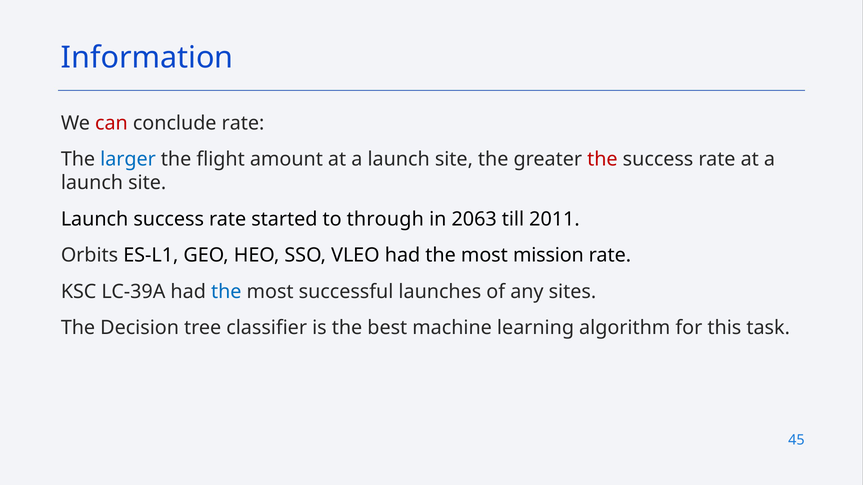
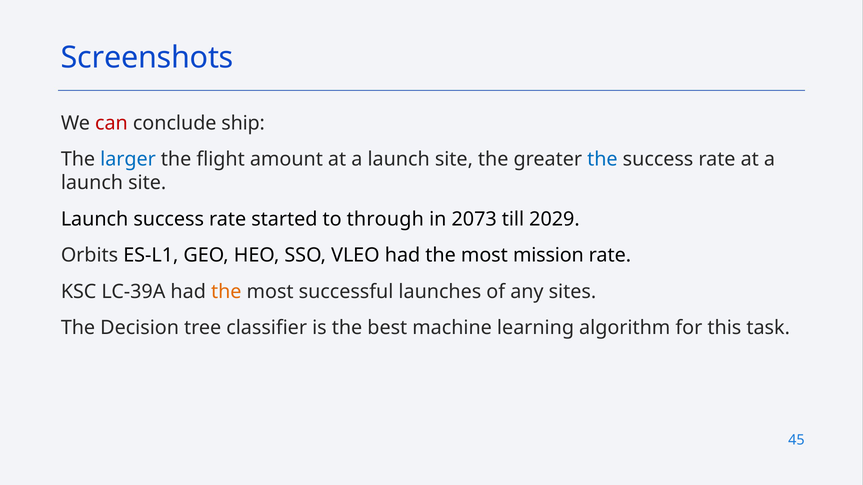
Information: Information -> Screenshots
conclude rate: rate -> ship
the at (602, 159) colour: red -> blue
2063: 2063 -> 2073
2011: 2011 -> 2029
the at (226, 292) colour: blue -> orange
